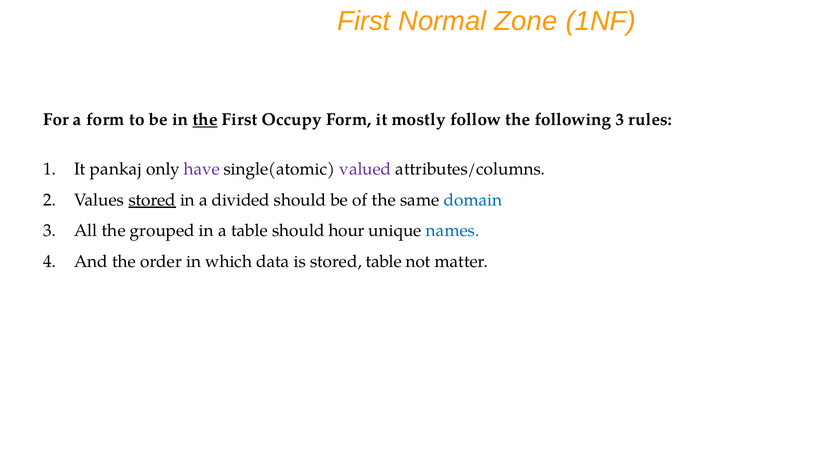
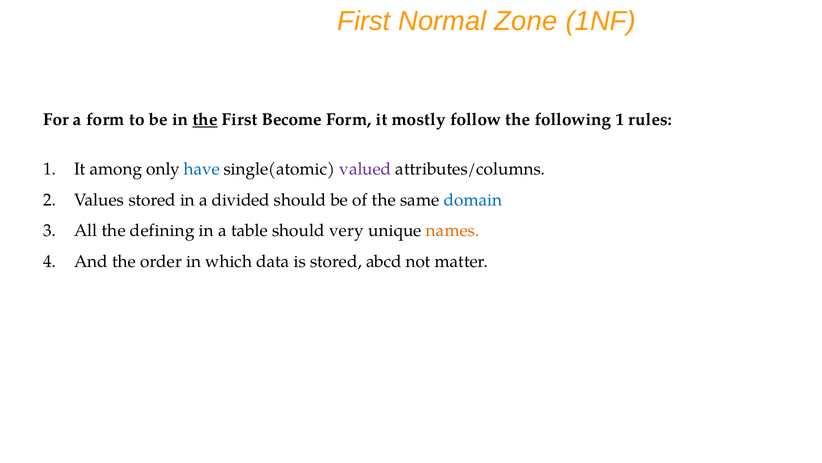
Occupy: Occupy -> Become
following 3: 3 -> 1
pankaj: pankaj -> among
have colour: purple -> blue
stored at (152, 200) underline: present -> none
grouped: grouped -> defining
hour: hour -> very
names colour: blue -> orange
stored table: table -> abcd
